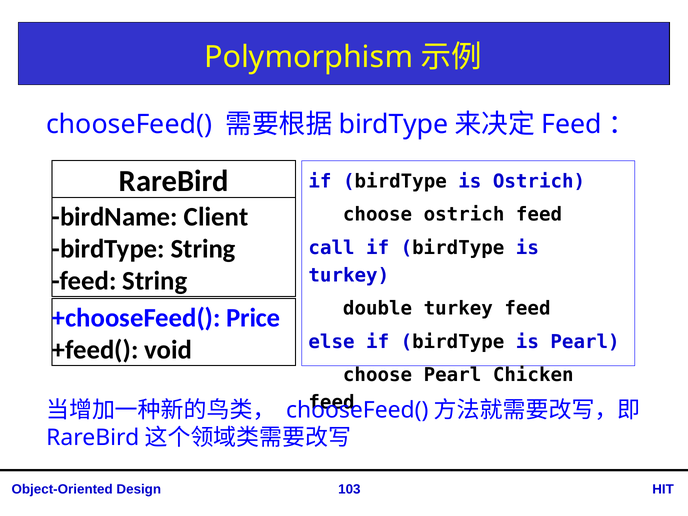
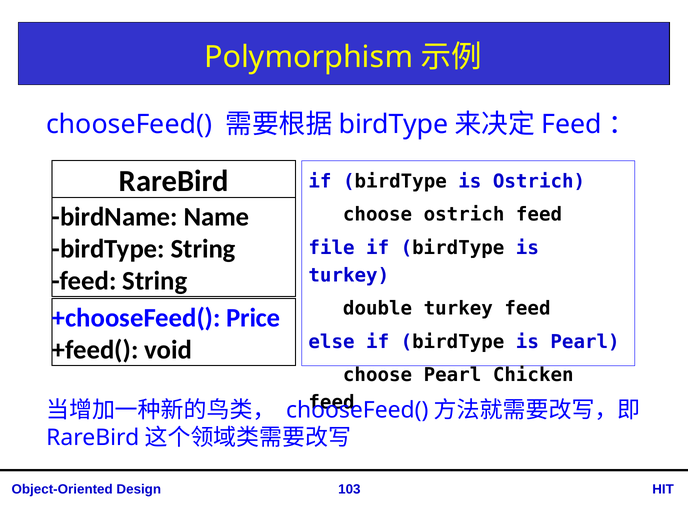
Client: Client -> Name
call: call -> file
